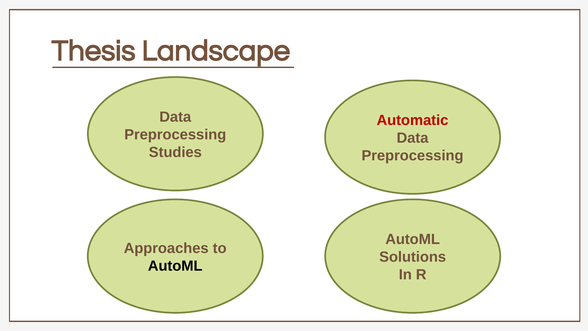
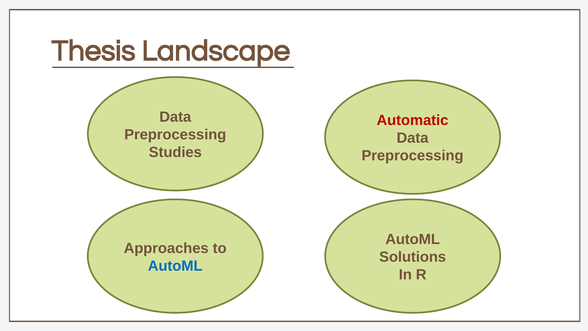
AutoML at (175, 266) colour: black -> blue
